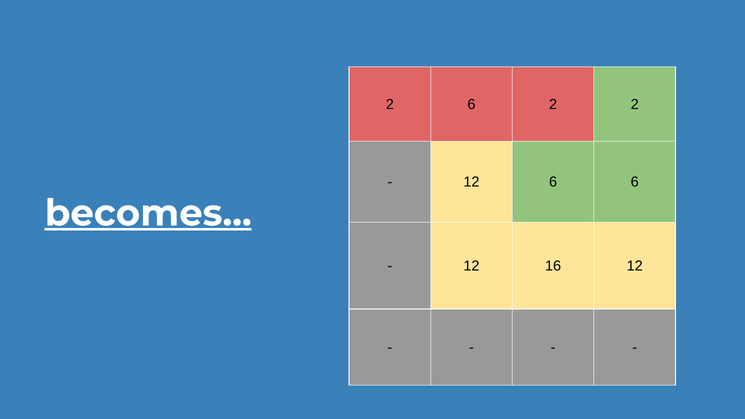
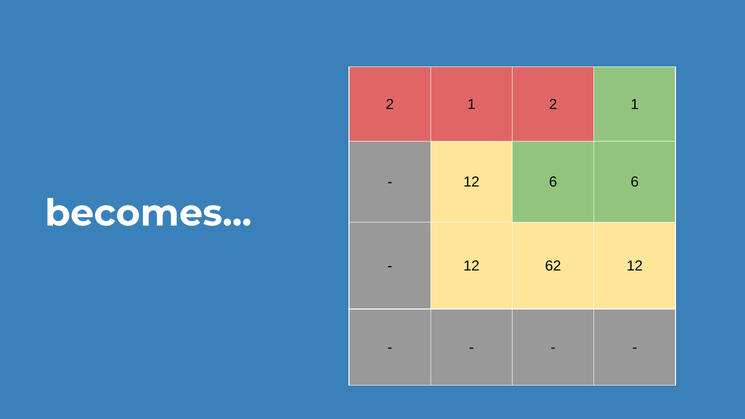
6 at (471, 104): 6 -> 1
2 at (635, 104): 2 -> 1
becomes underline: present -> none
16: 16 -> 62
